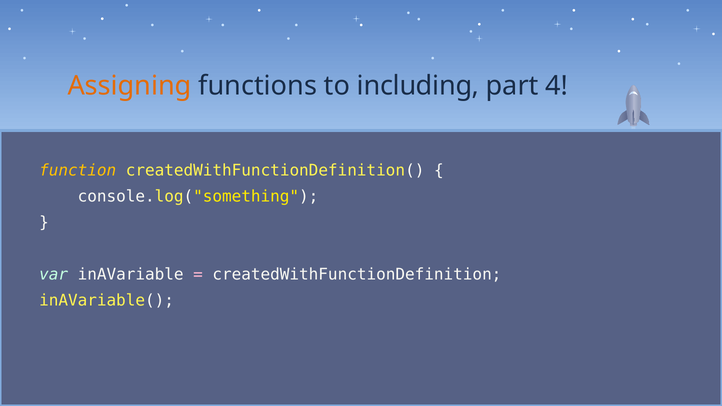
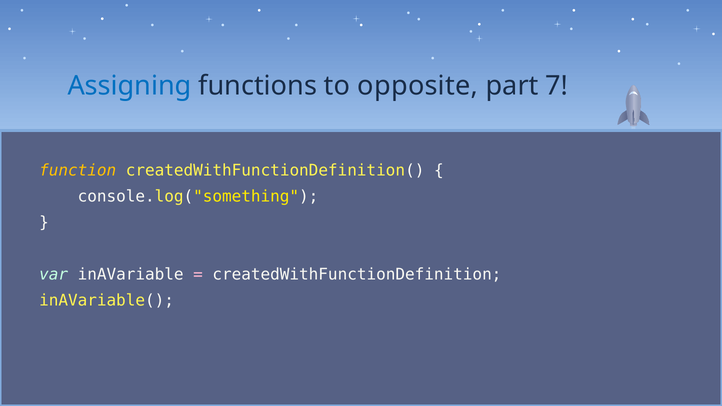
Assigning colour: orange -> blue
including: including -> opposite
4: 4 -> 7
